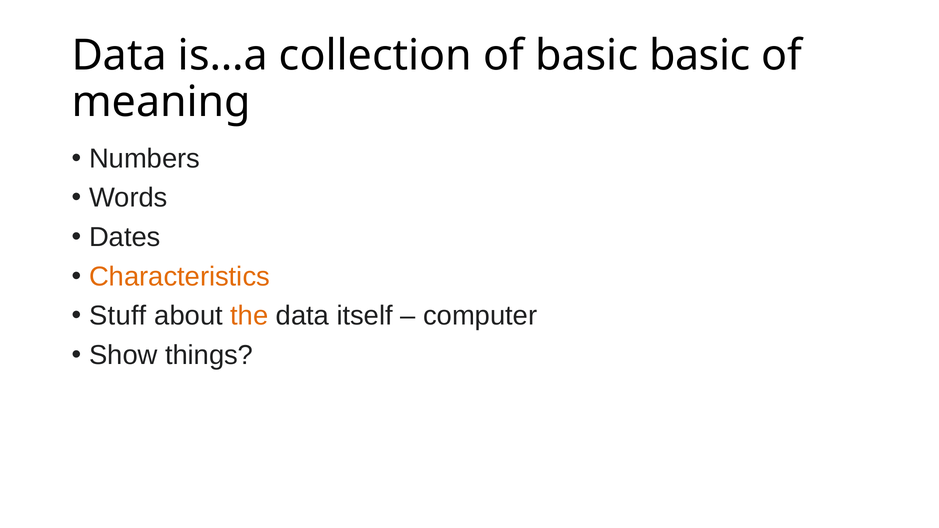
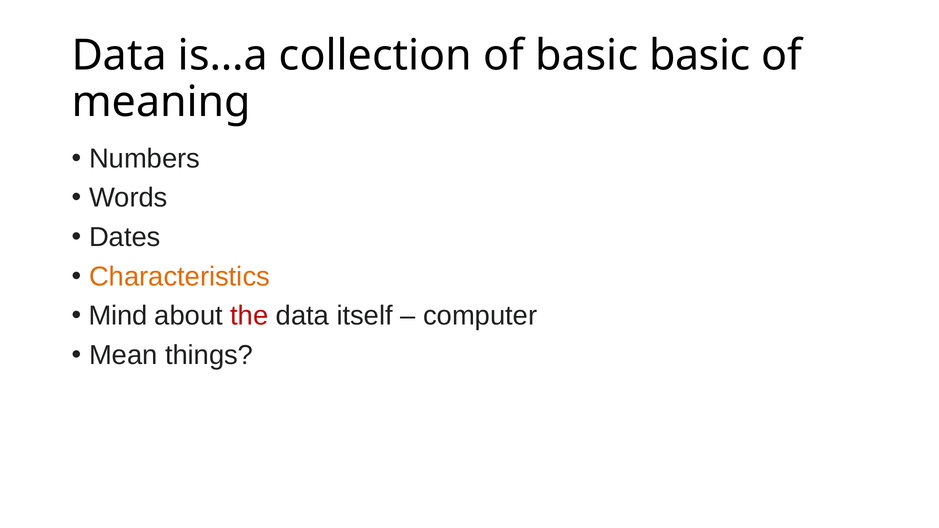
Stuff: Stuff -> Mind
the colour: orange -> red
Show: Show -> Mean
